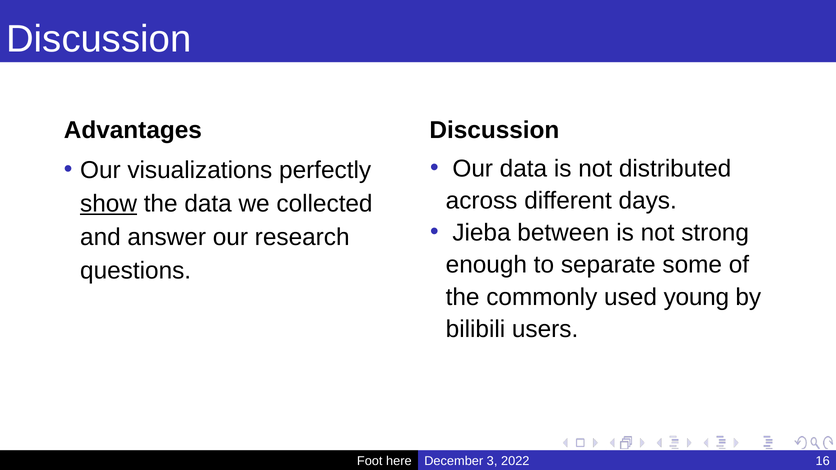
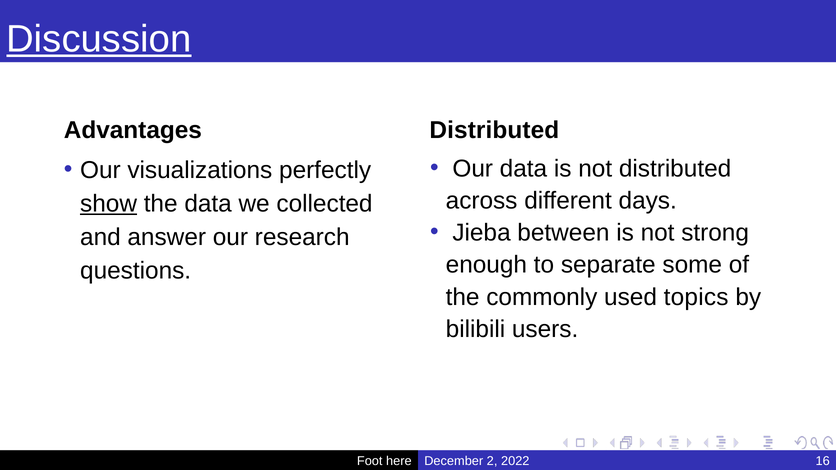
Discussion at (99, 39) underline: none -> present
Discussion at (494, 130): Discussion -> Distributed
young: young -> topics
3: 3 -> 2
